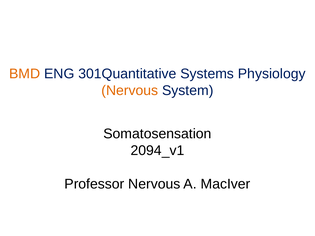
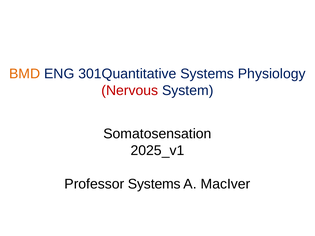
Nervous at (130, 91) colour: orange -> red
2094_v1: 2094_v1 -> 2025_v1
Professor Nervous: Nervous -> Systems
